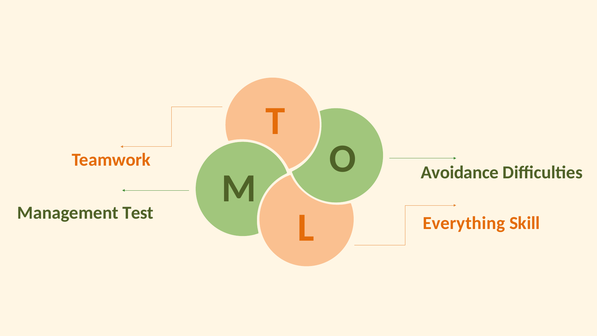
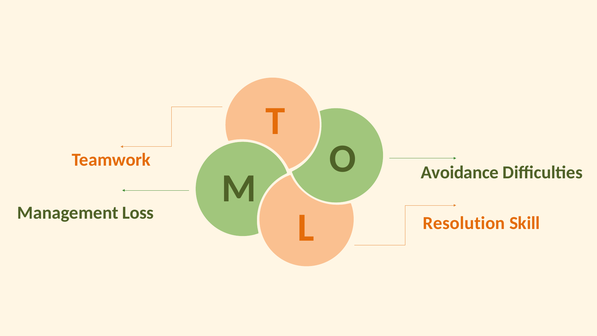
Test: Test -> Loss
Everything: Everything -> Resolution
